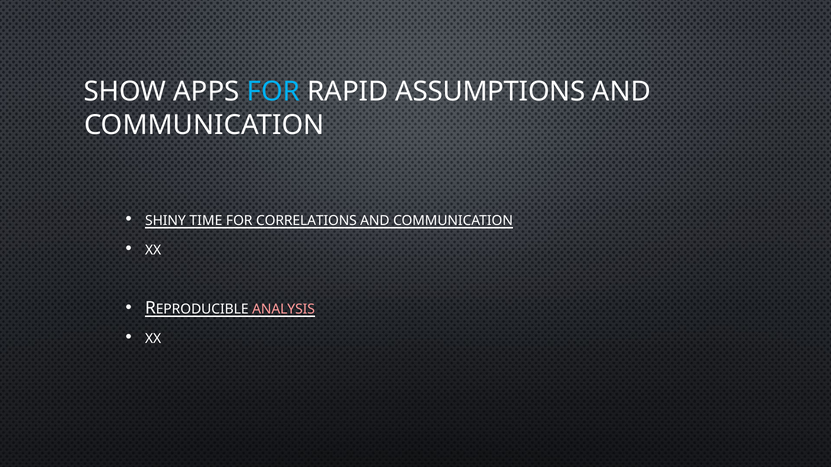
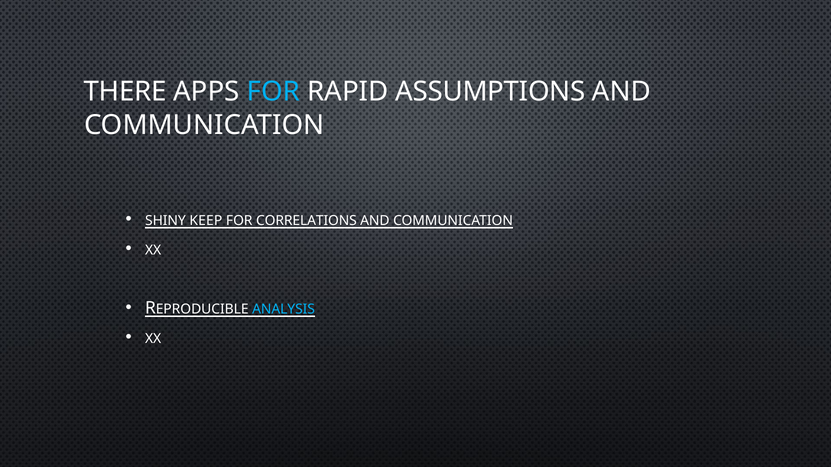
SHOW: SHOW -> THERE
TIME: TIME -> KEEP
ANALYSIS colour: pink -> light blue
